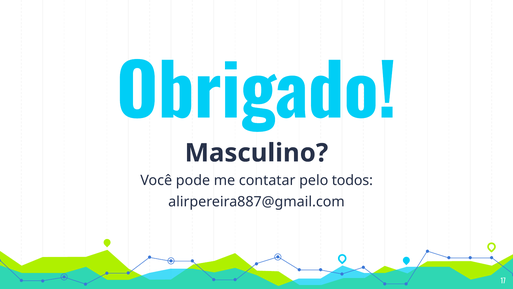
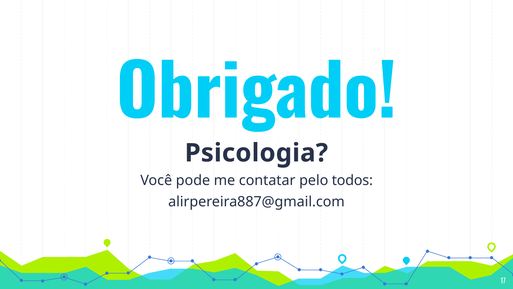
Masculino: Masculino -> Psicologia
